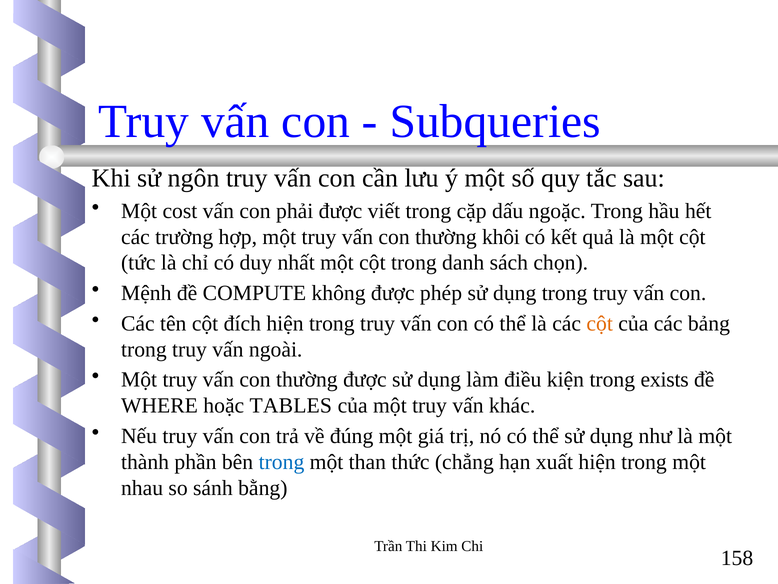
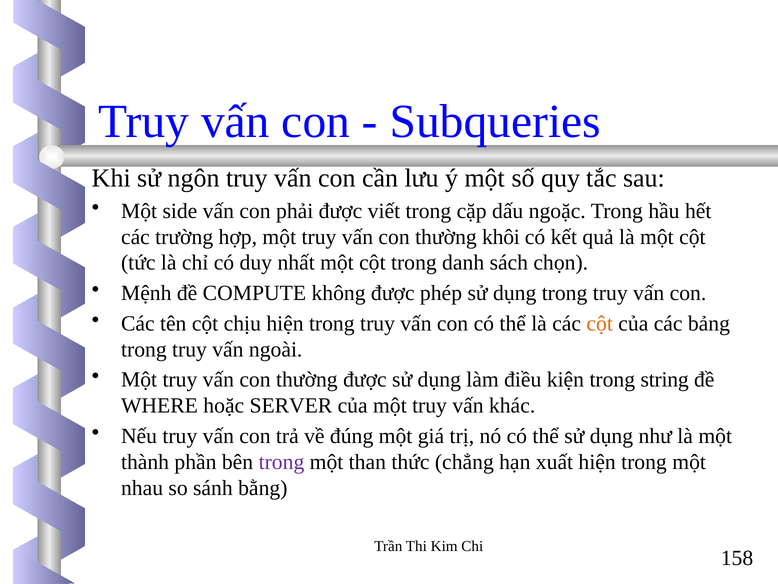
cost: cost -> side
đích: đích -> chịu
exists: exists -> string
TABLES: TABLES -> SERVER
trong at (281, 462) colour: blue -> purple
